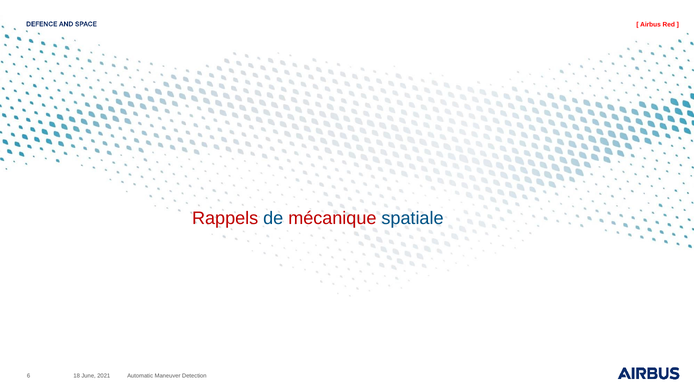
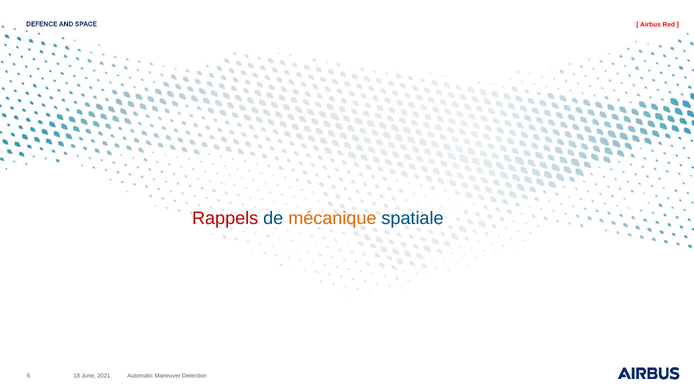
mécanique colour: red -> orange
